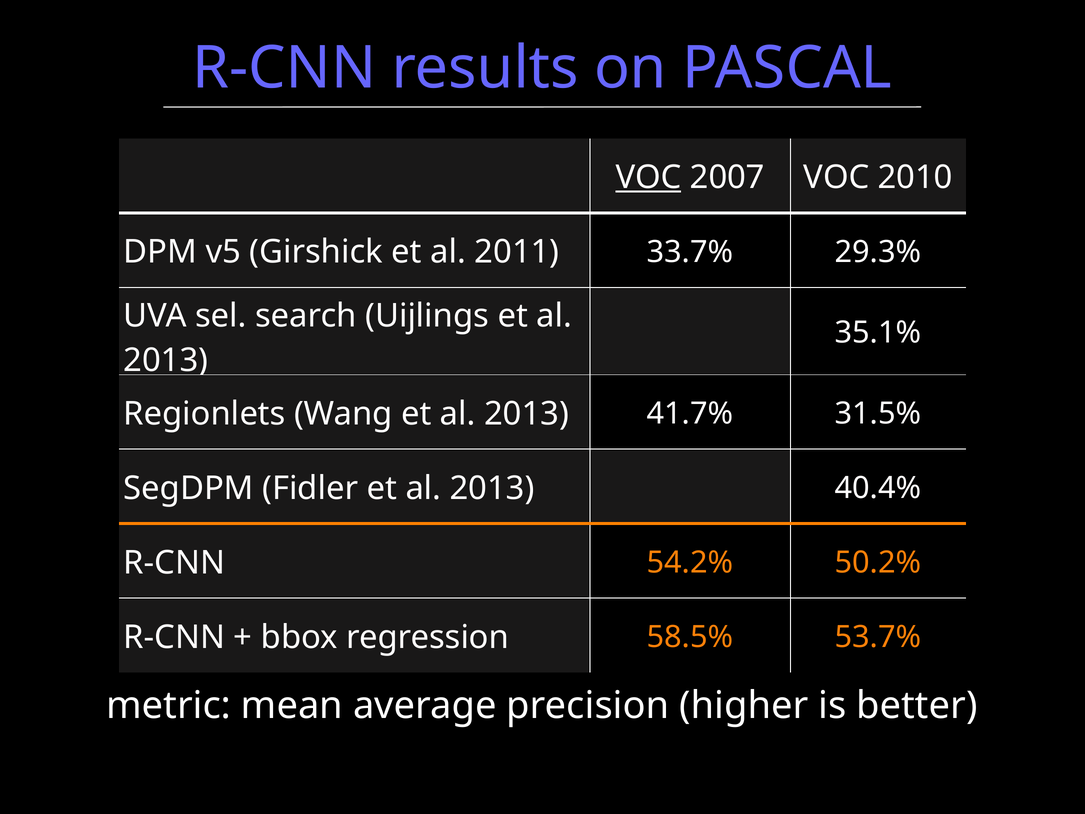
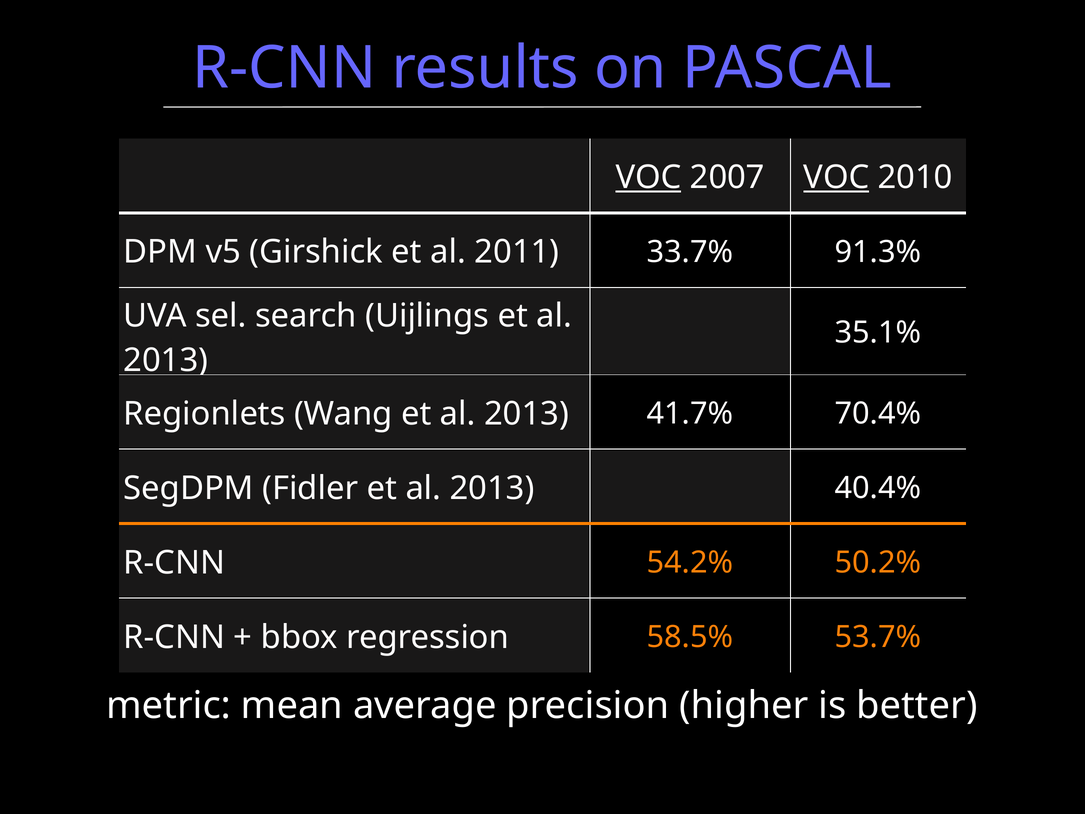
VOC at (836, 177) underline: none -> present
29.3%: 29.3% -> 91.3%
31.5%: 31.5% -> 70.4%
